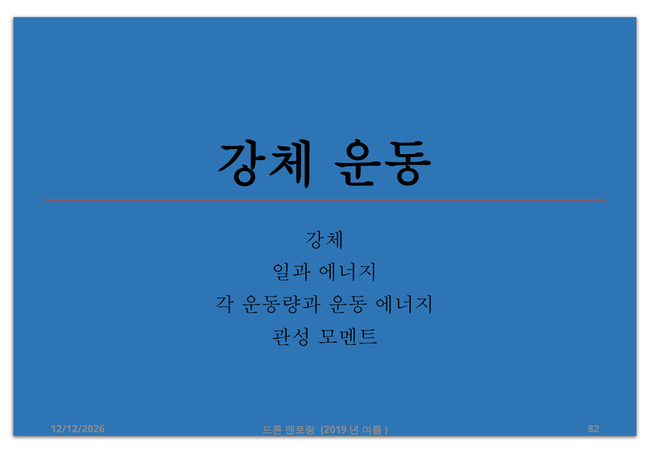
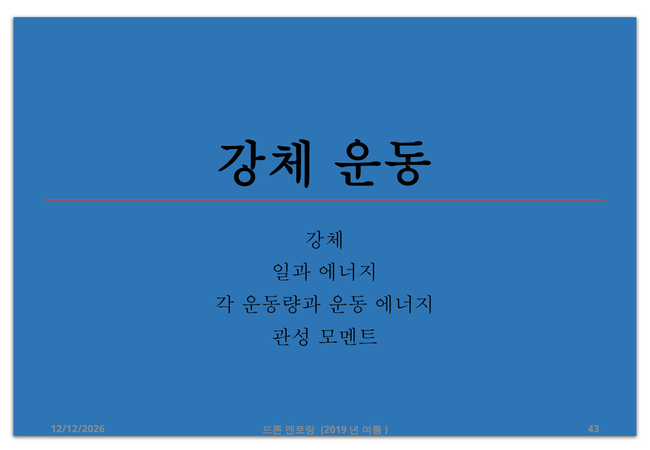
82: 82 -> 43
